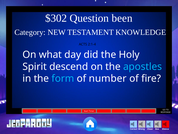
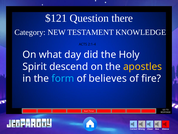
$302: $302 -> $121
been: been -> there
apostles colour: light blue -> yellow
number: number -> believes
